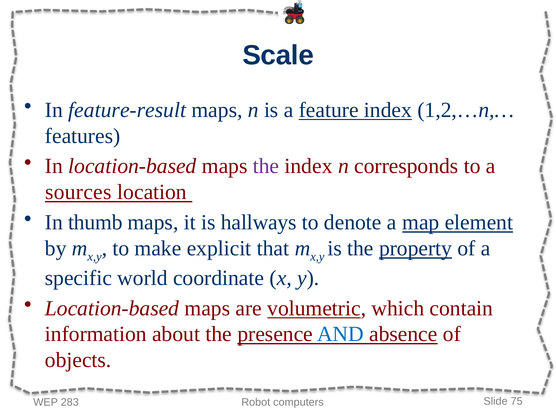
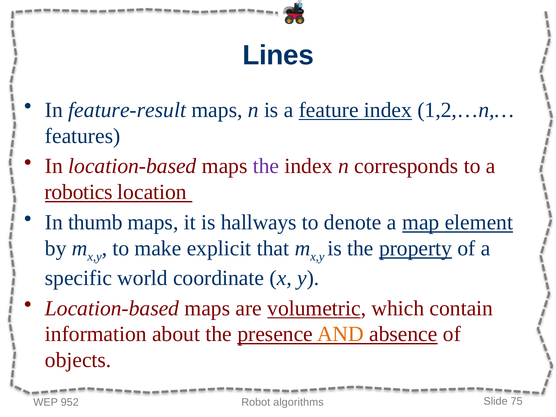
Scale: Scale -> Lines
sources: sources -> robotics
AND colour: blue -> orange
283: 283 -> 952
computers: computers -> algorithms
